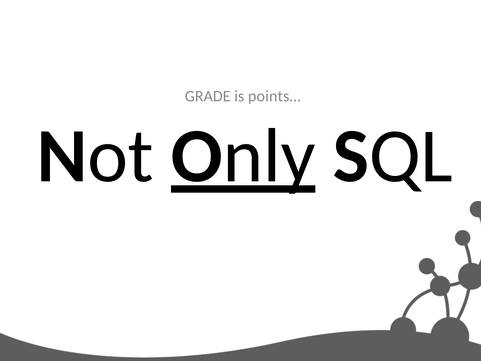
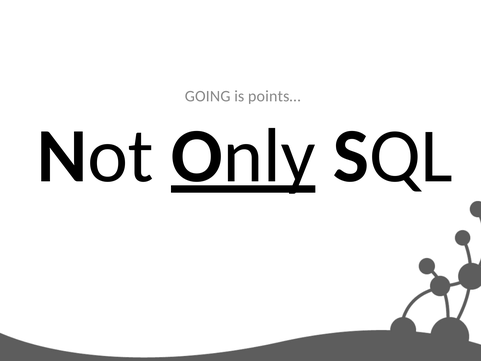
GRADE: GRADE -> GOING
